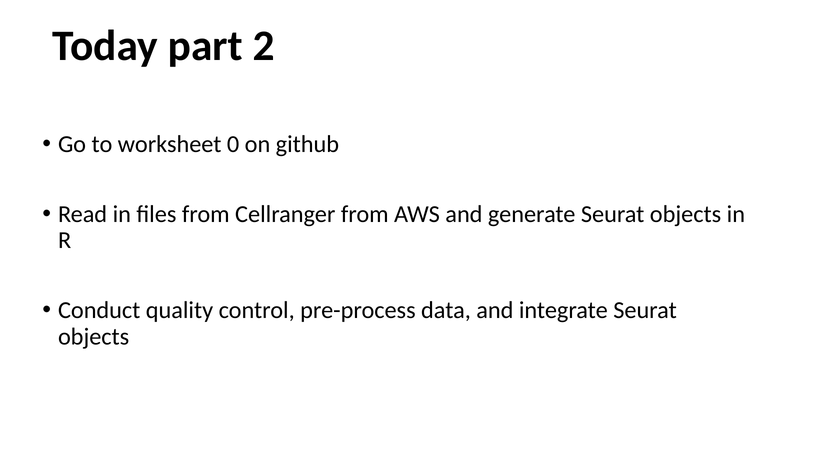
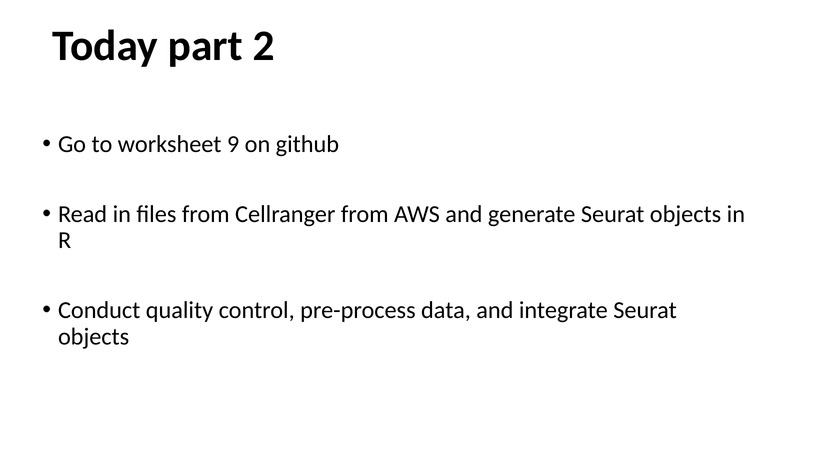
0: 0 -> 9
